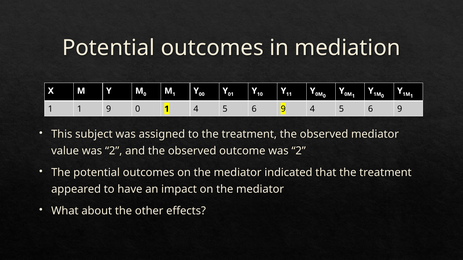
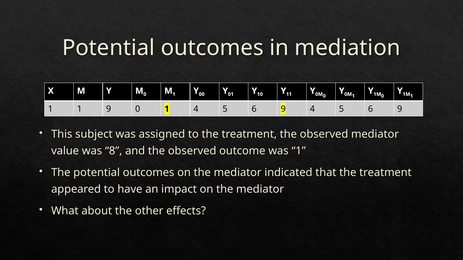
value was 2: 2 -> 8
outcome was 2: 2 -> 1
